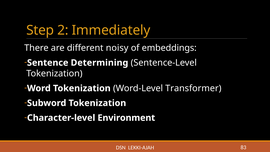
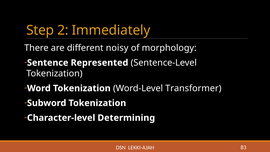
embeddings: embeddings -> morphology
Determining: Determining -> Represented
Environment: Environment -> Determining
